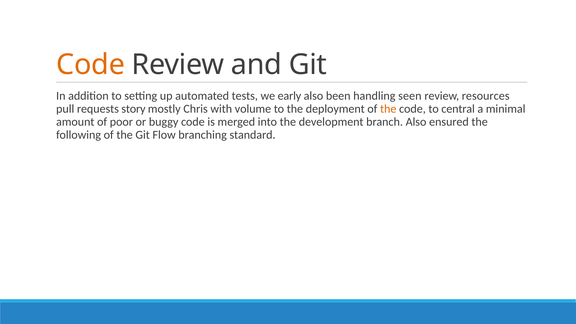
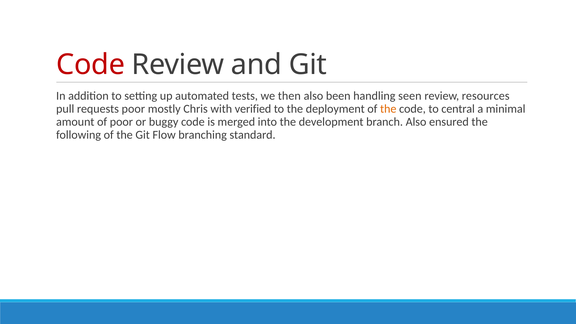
Code at (91, 65) colour: orange -> red
early: early -> then
requests story: story -> poor
volume: volume -> verified
